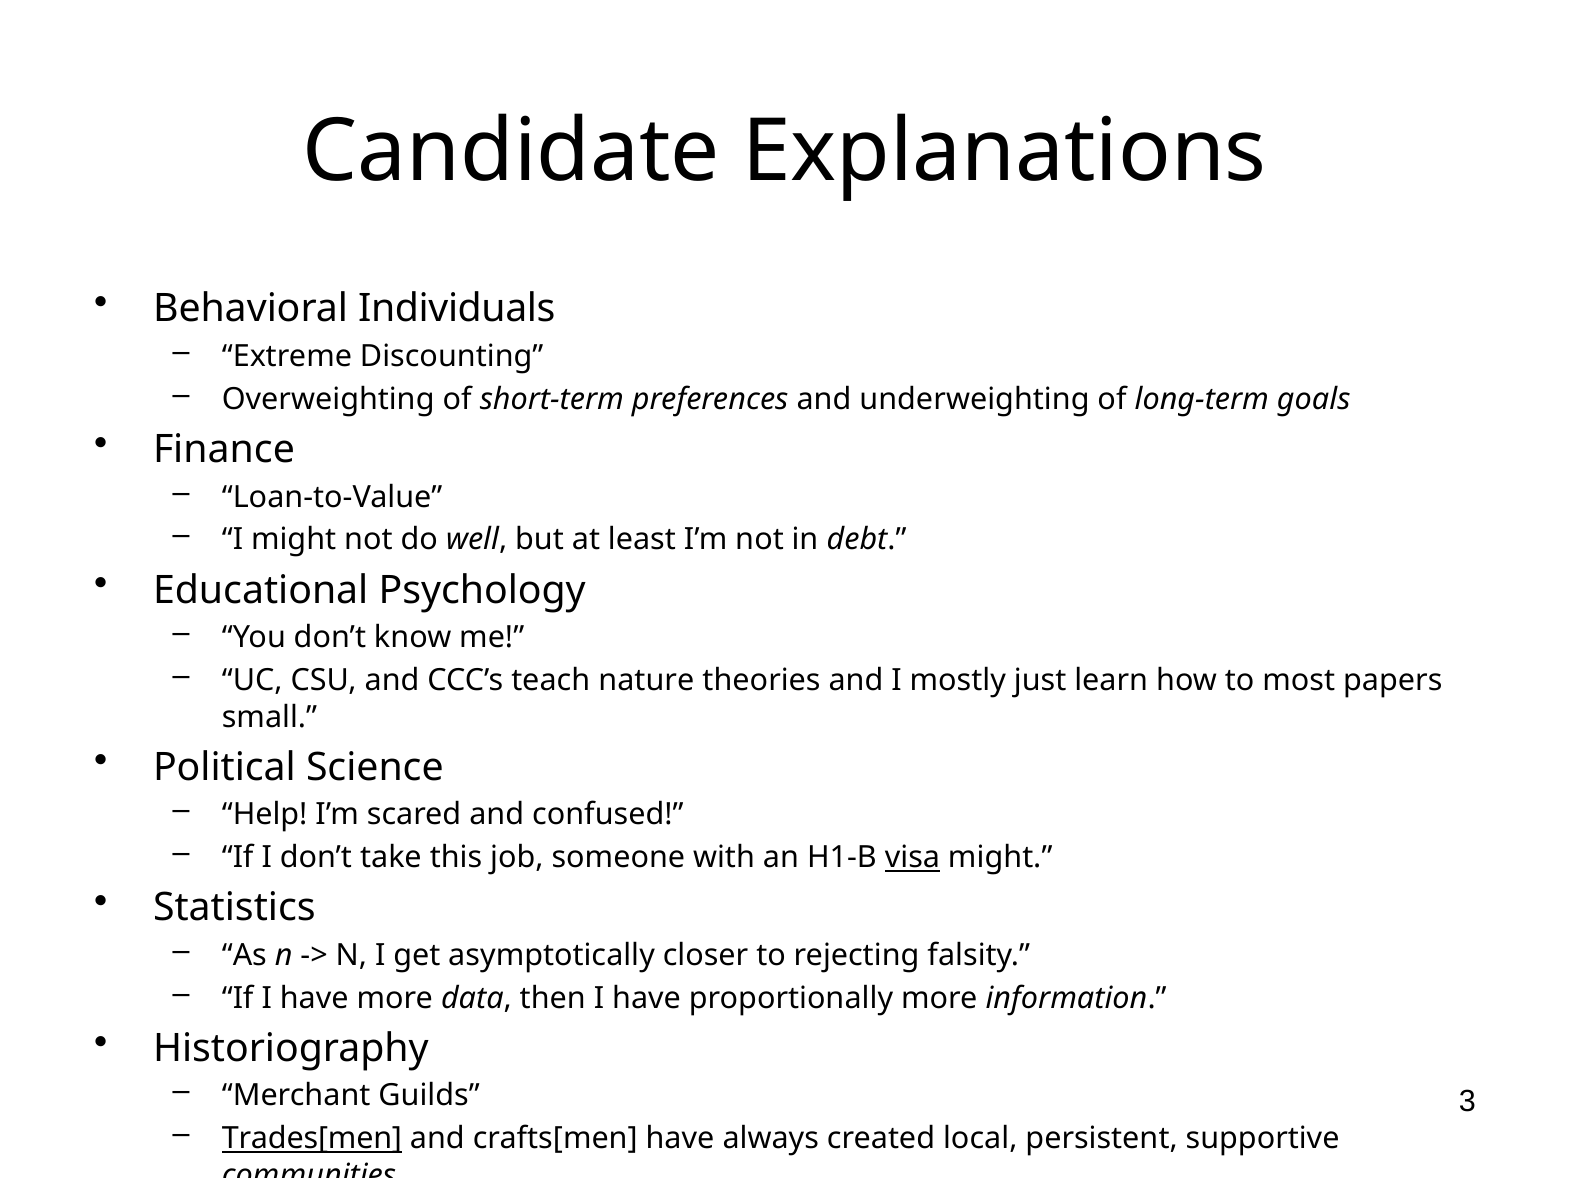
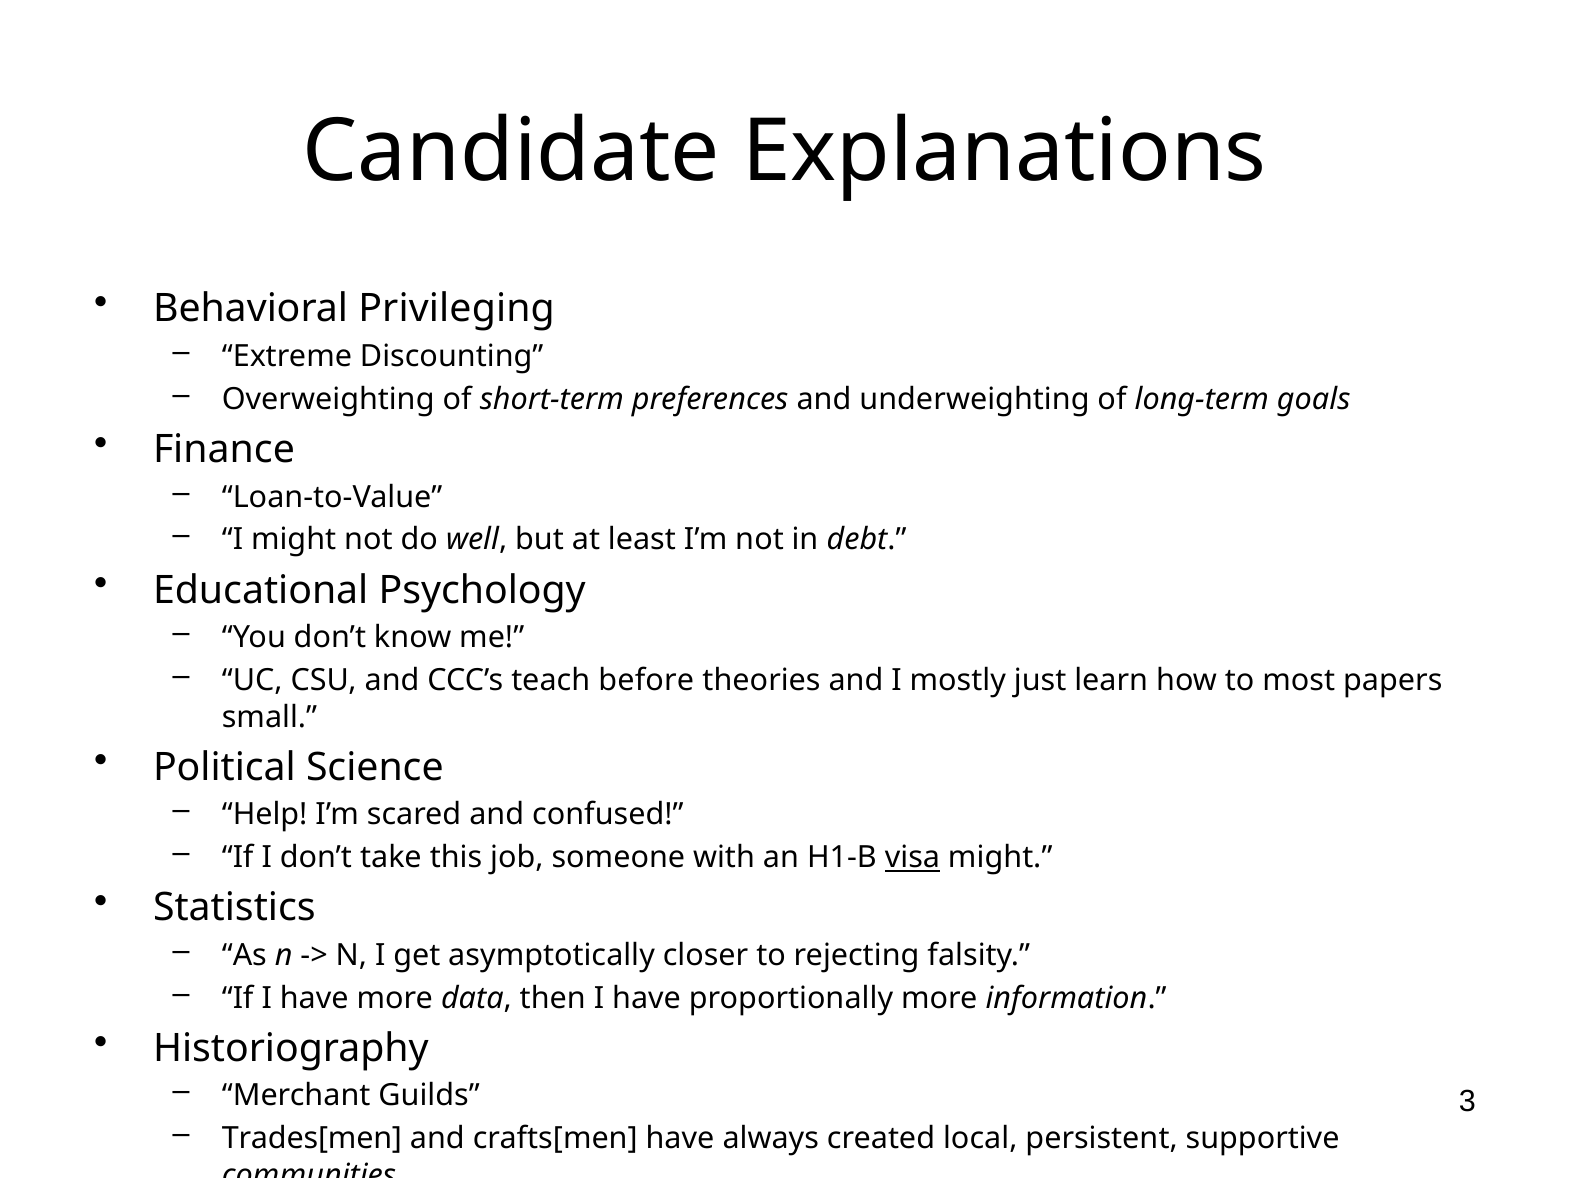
Individuals: Individuals -> Privileging
nature: nature -> before
Trades[men underline: present -> none
